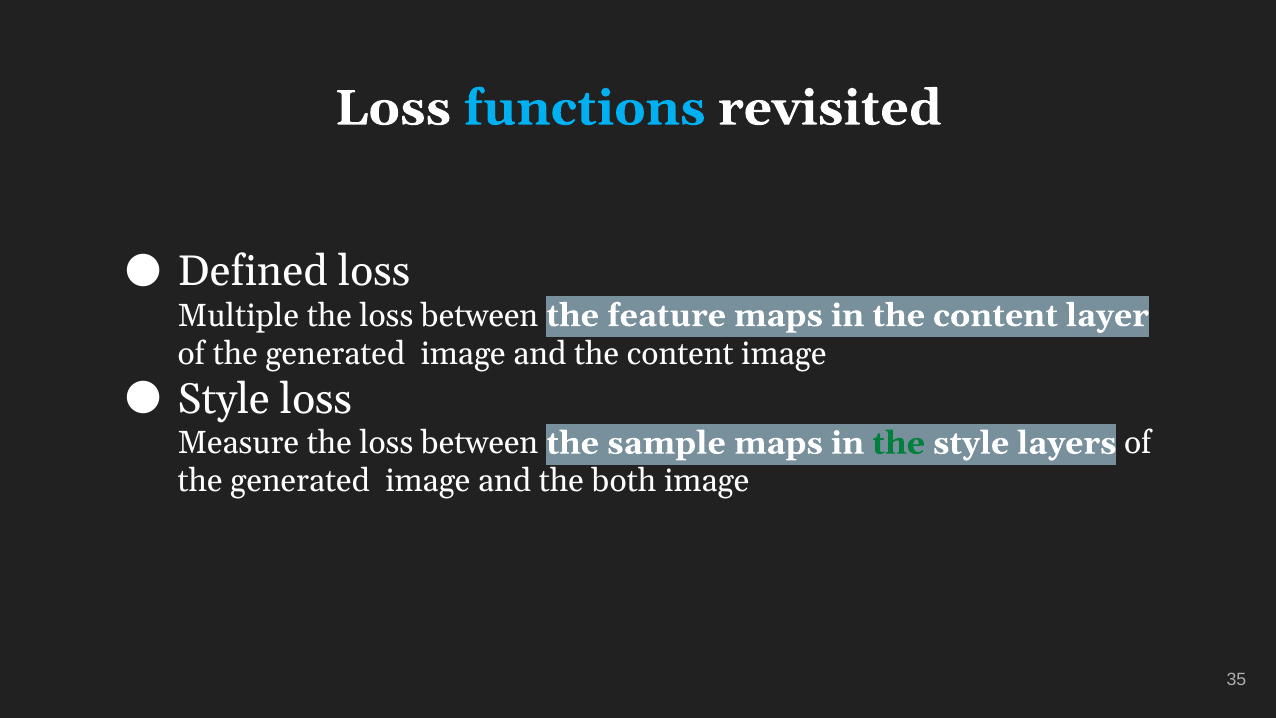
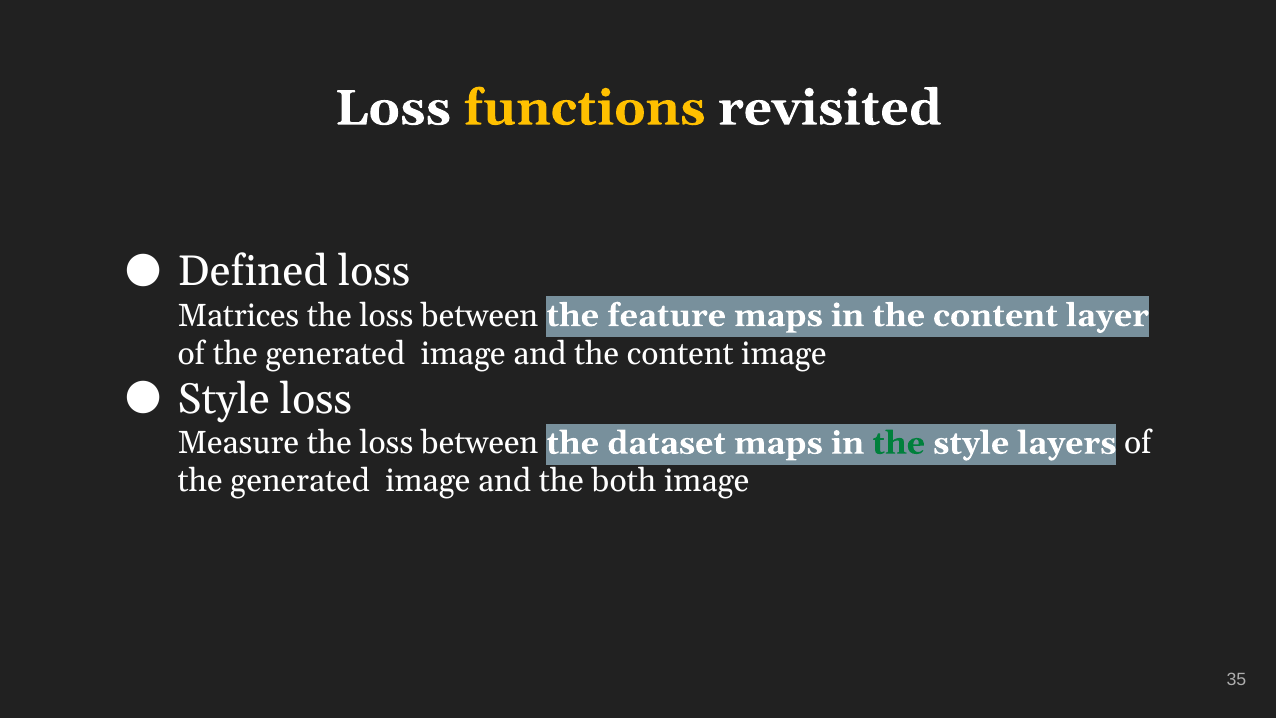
functions colour: light blue -> yellow
Multiple: Multiple -> Matrices
sample: sample -> dataset
